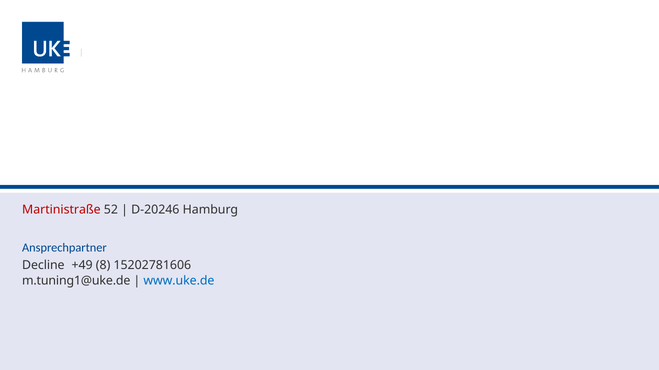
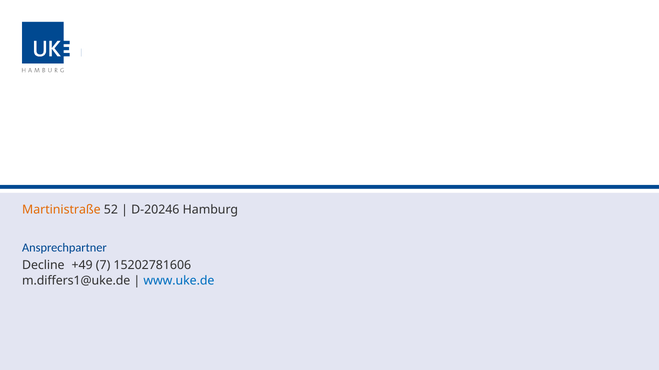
Martinistraße colour: red -> orange
8: 8 -> 7
m.tuning1@uke.de: m.tuning1@uke.de -> m.differs1@uke.de
